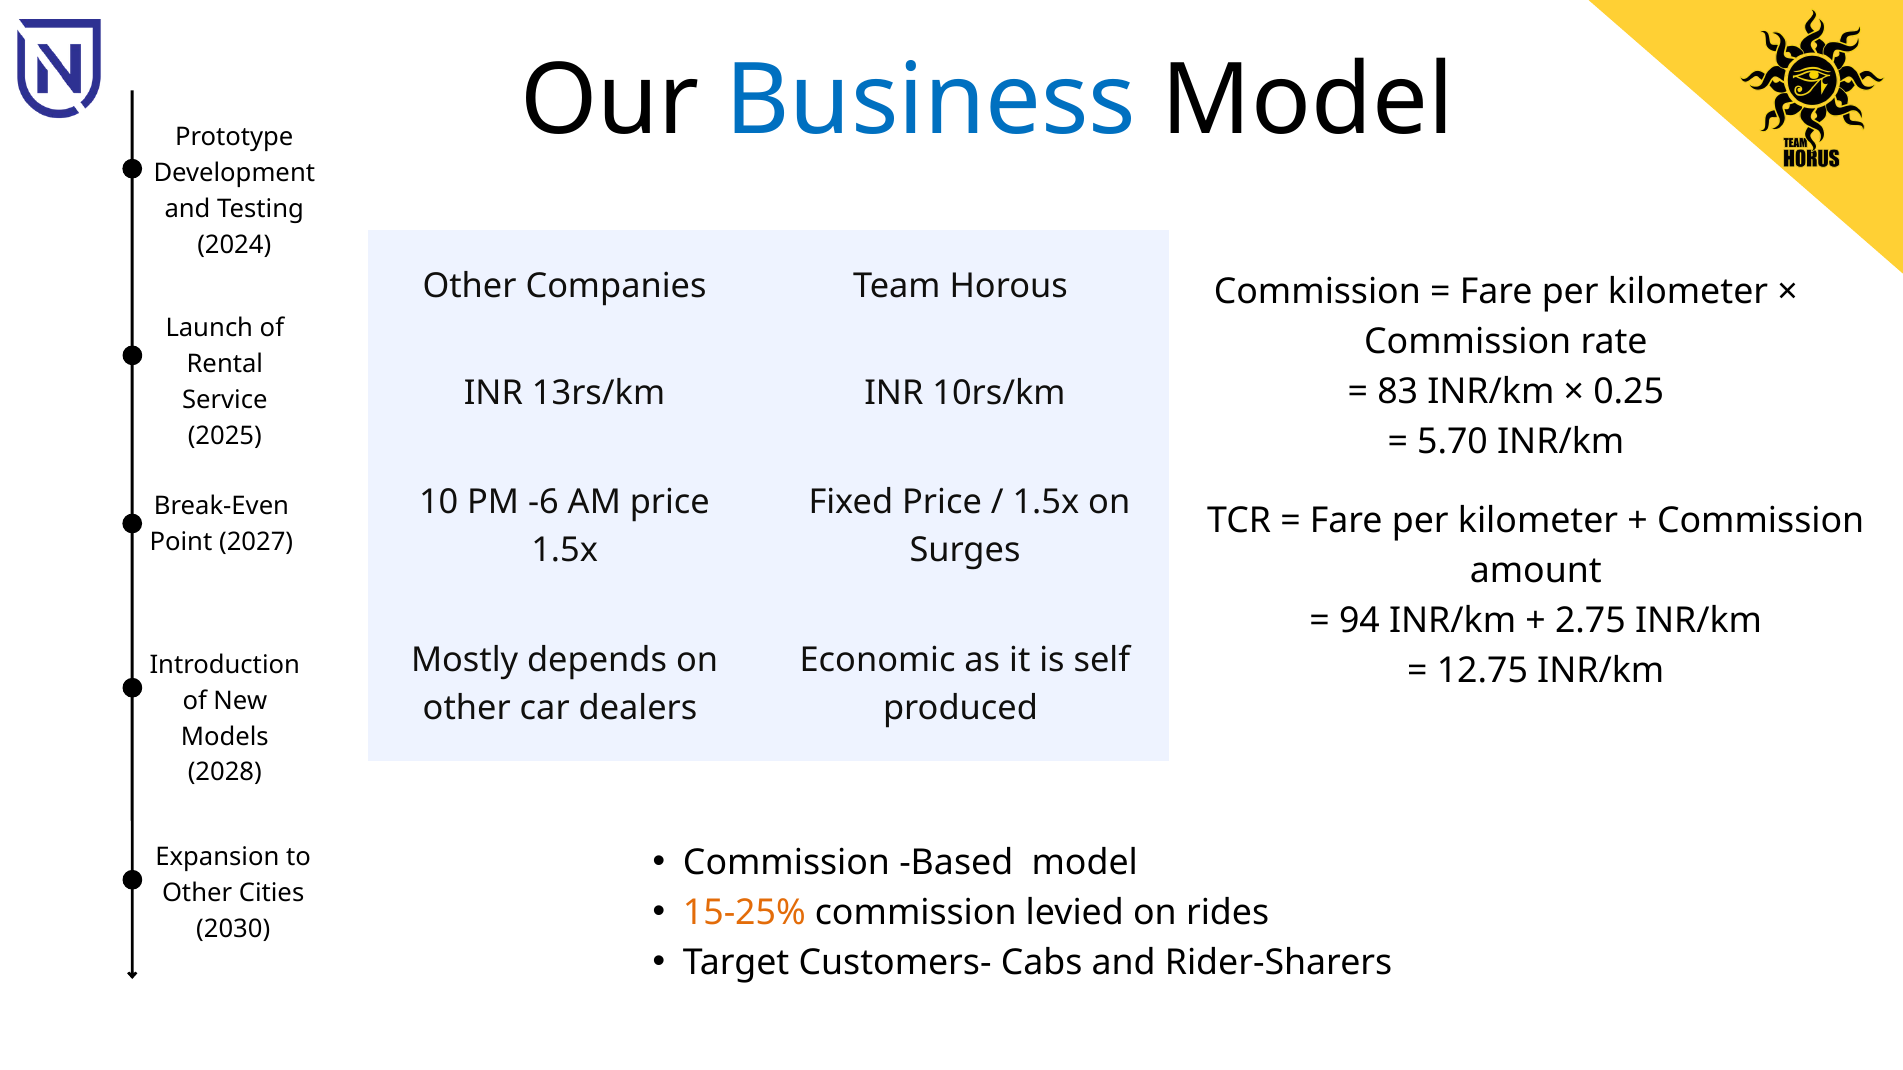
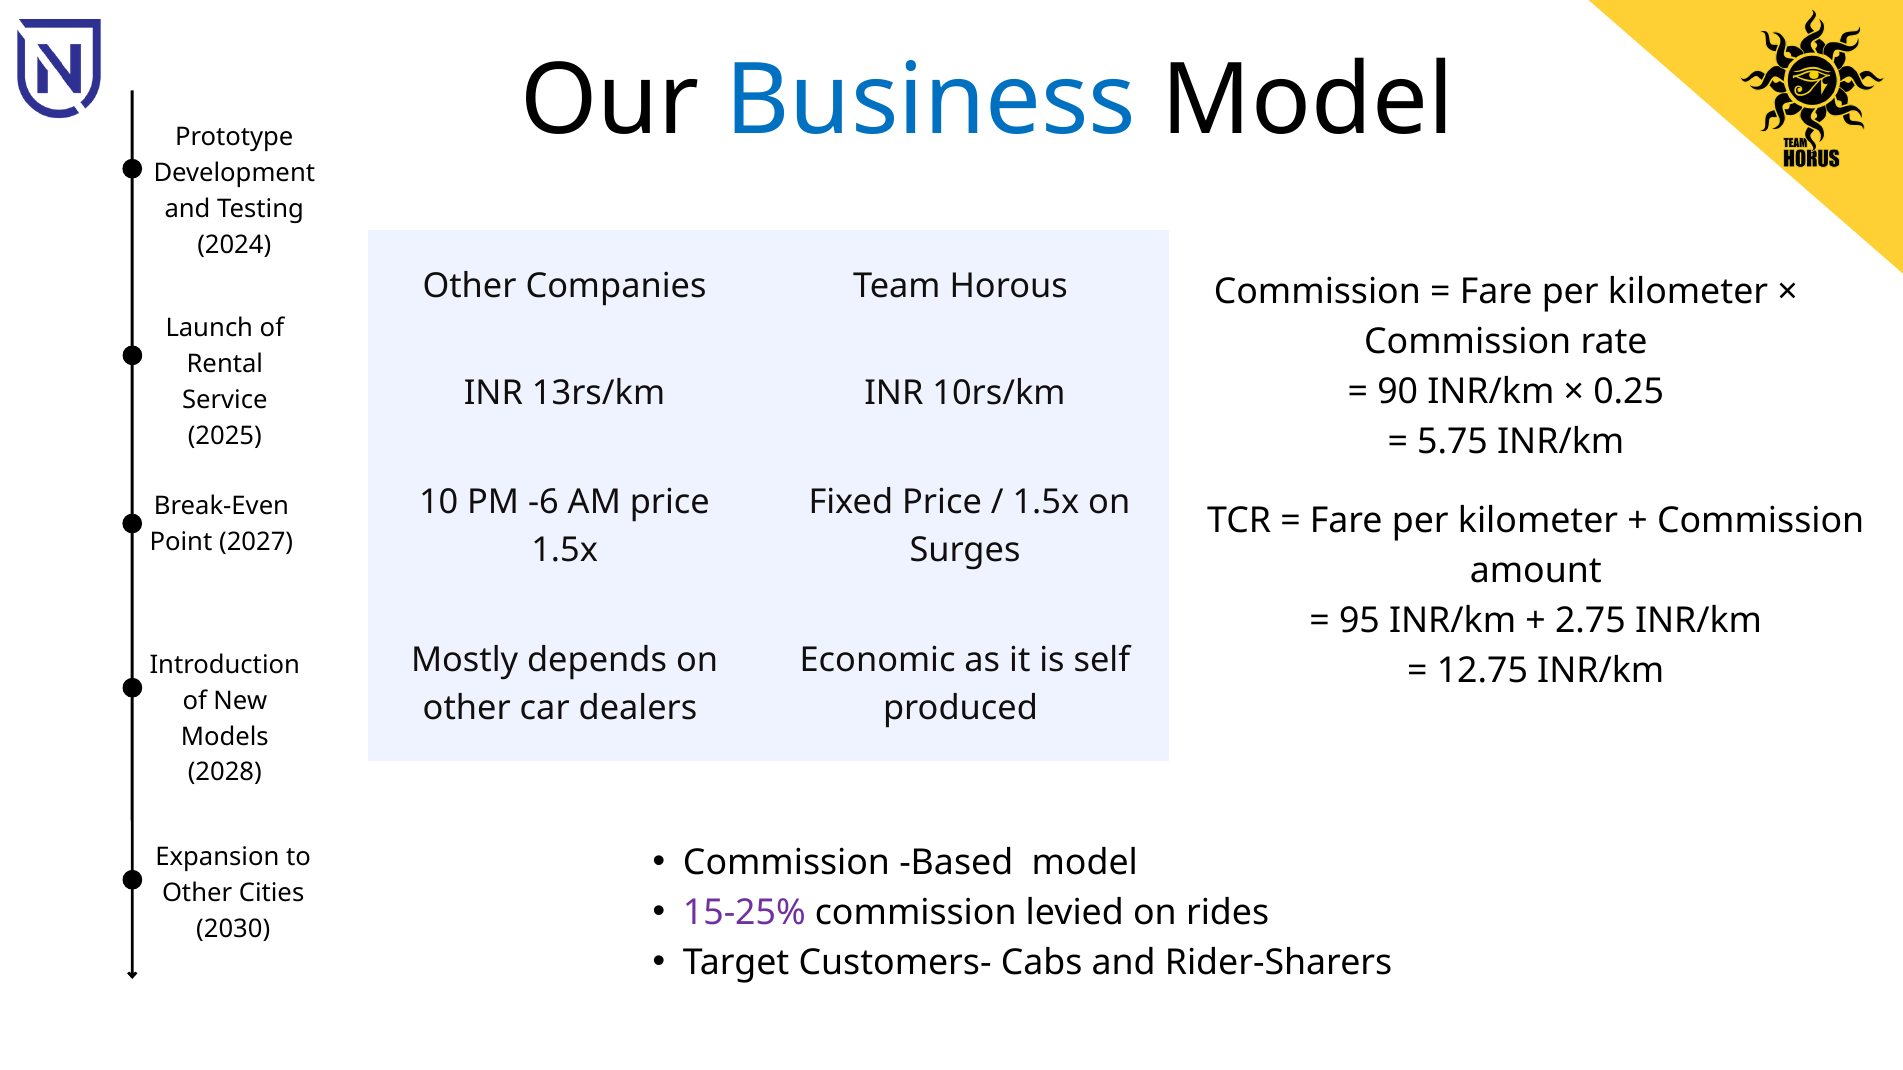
83: 83 -> 90
5.70: 5.70 -> 5.75
94: 94 -> 95
15-25% colour: orange -> purple
